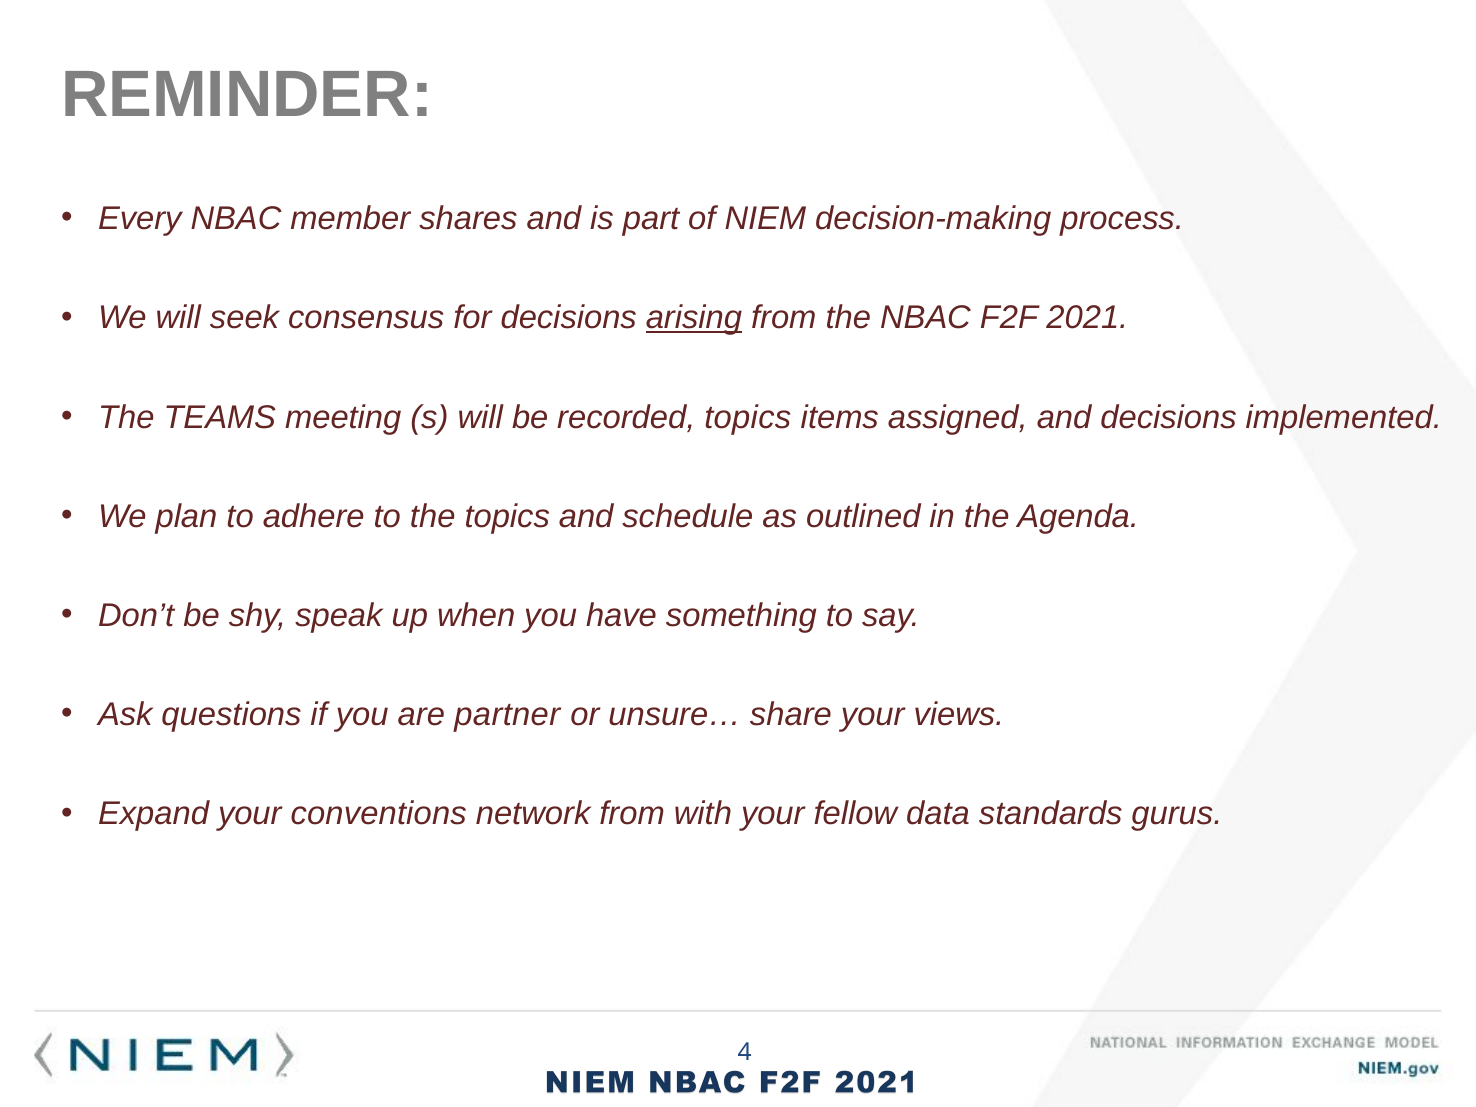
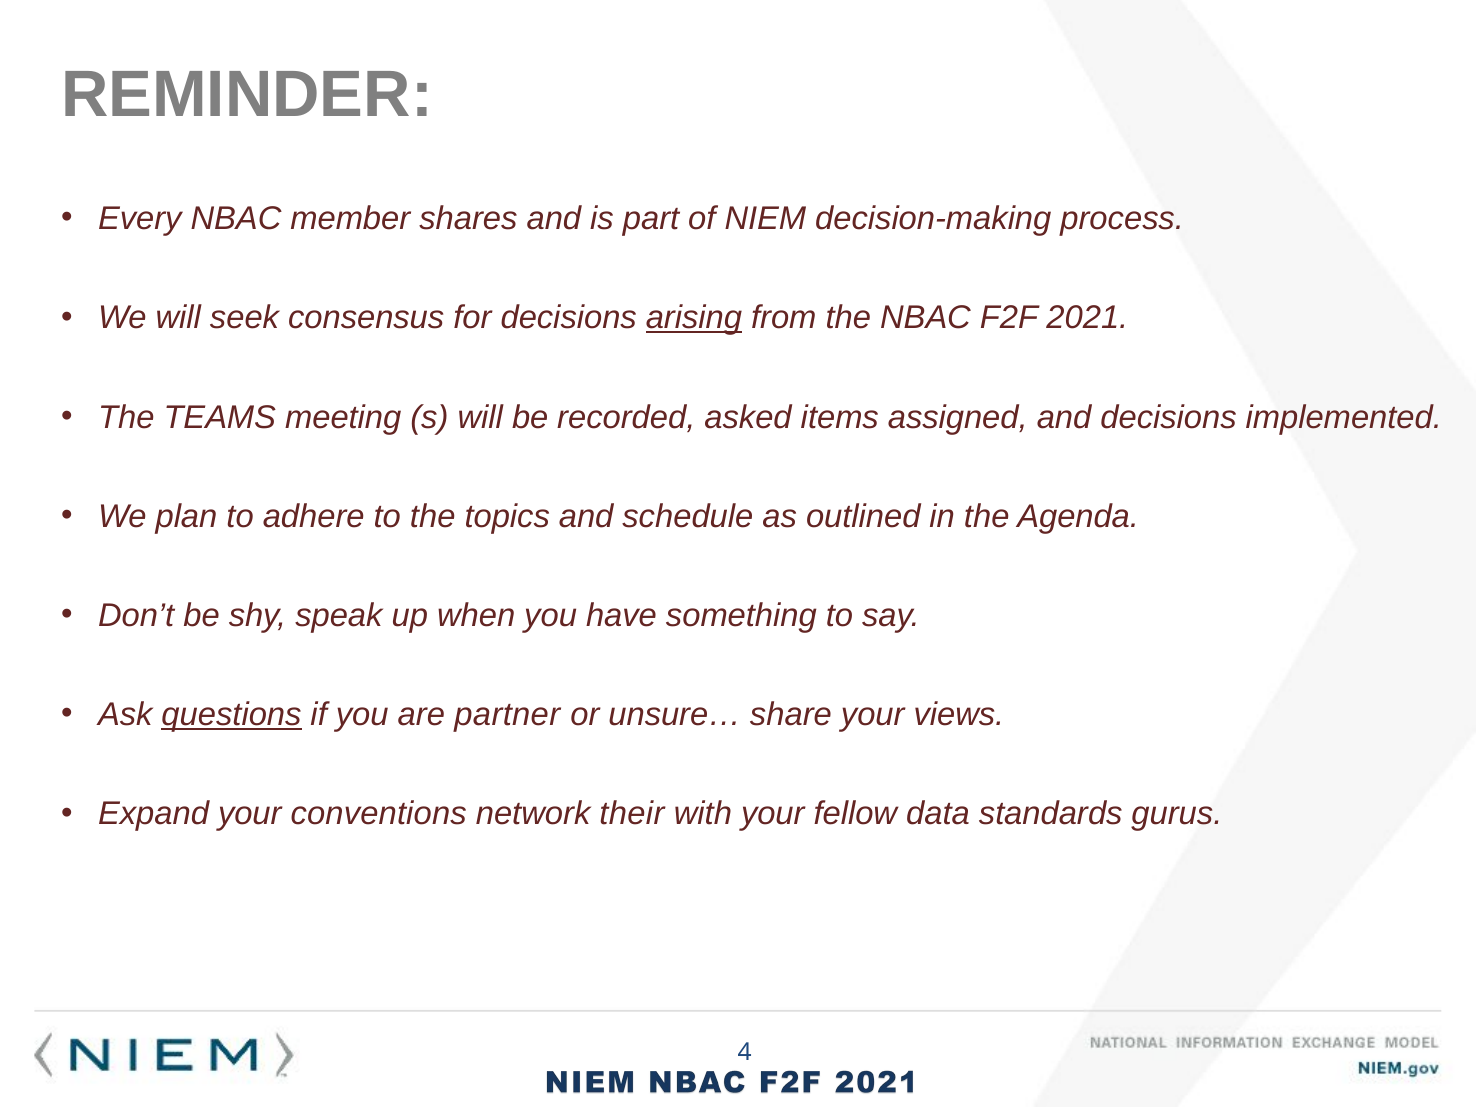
recorded topics: topics -> asked
questions underline: none -> present
network from: from -> their
